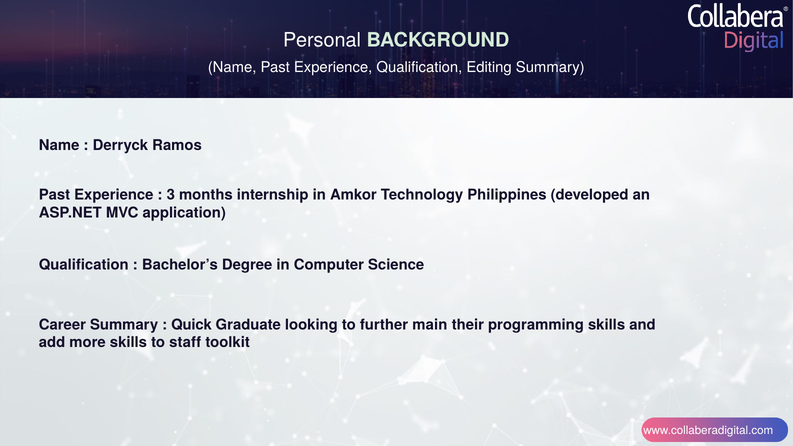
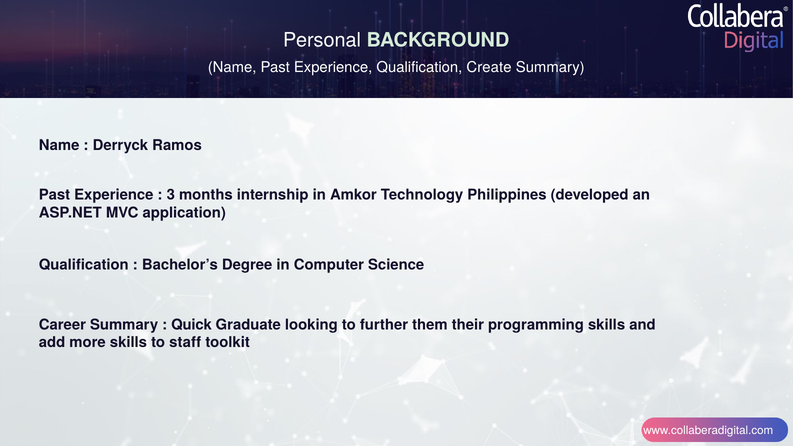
Editing: Editing -> Create
main: main -> them
